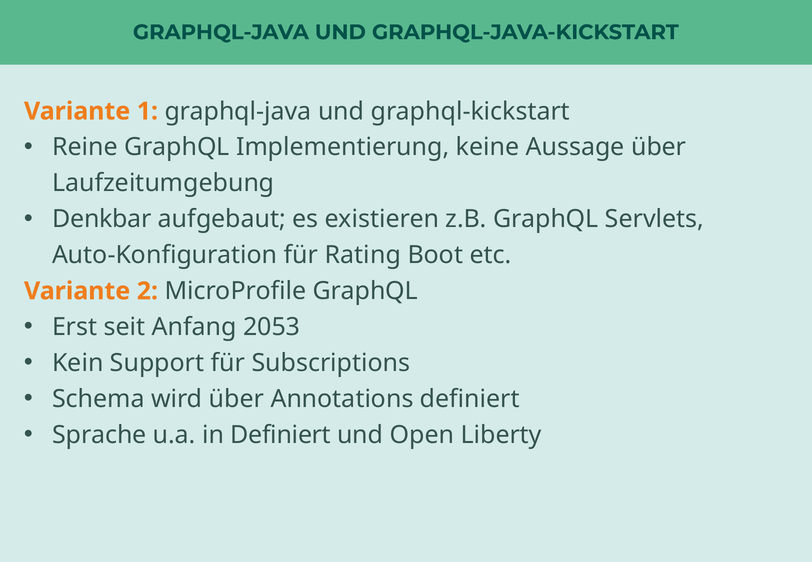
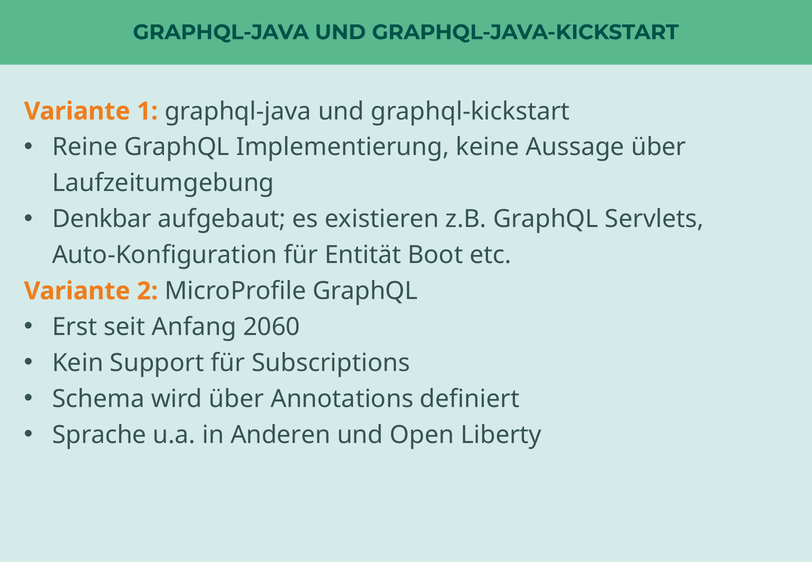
Rating: Rating -> Entität
2053: 2053 -> 2060
in Definiert: Definiert -> Anderen
